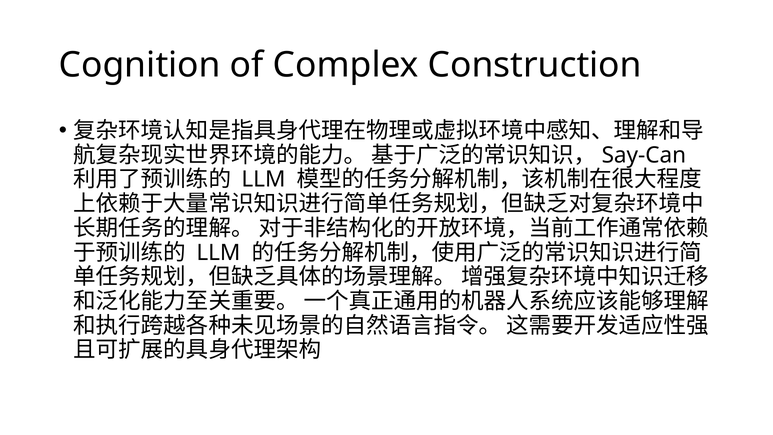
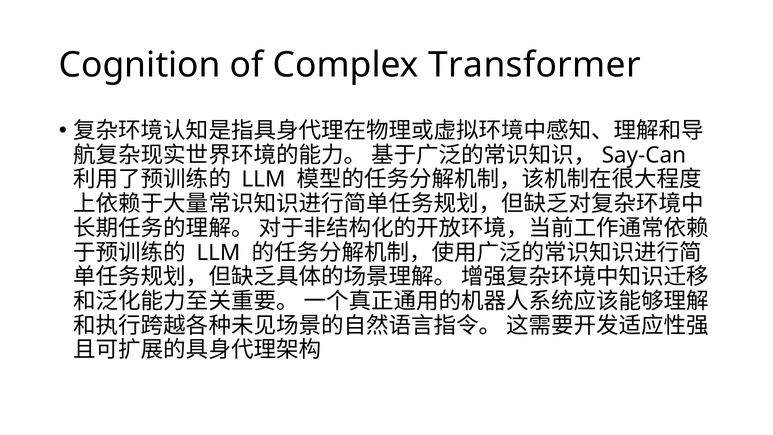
Construction: Construction -> Transformer
